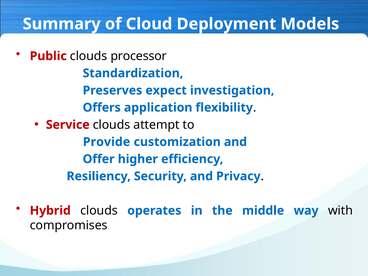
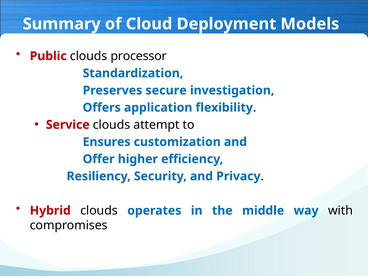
expect: expect -> secure
Provide: Provide -> Ensures
